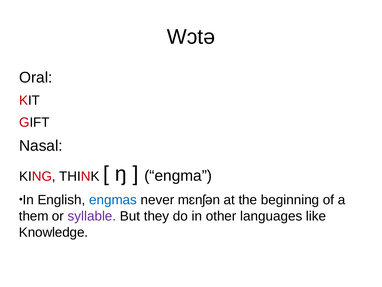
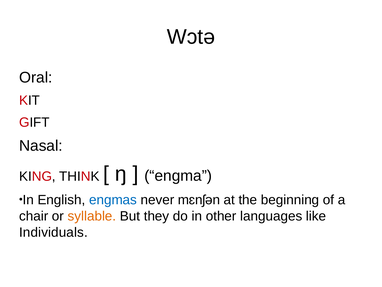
them: them -> chair
syllable colour: purple -> orange
Knowledge: Knowledge -> Individuals
